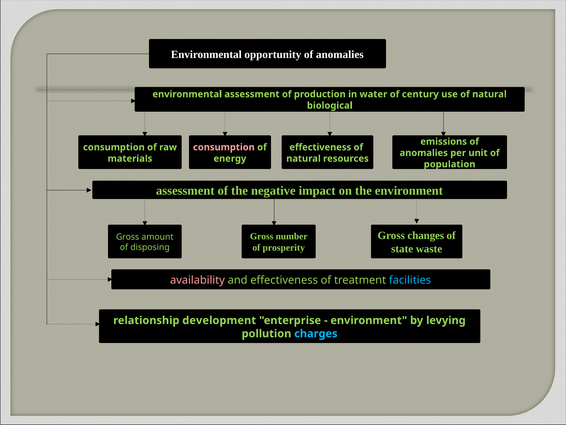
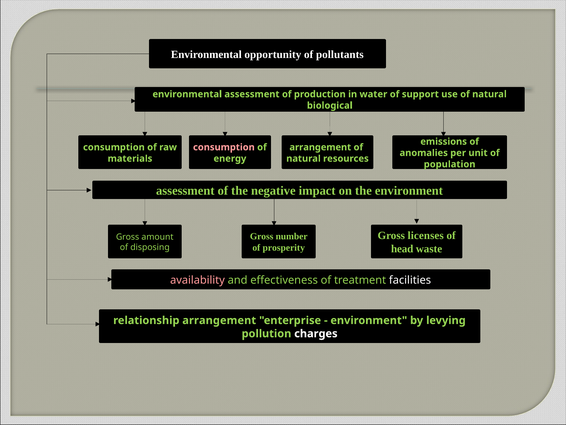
anomalies at (340, 54): anomalies -> pollutants
century: century -> support
effectiveness at (320, 147): effectiveness -> arrangement
changes: changes -> licenses
state: state -> head
facilities colour: light blue -> white
relationship development: development -> arrangement
charges colour: light blue -> white
